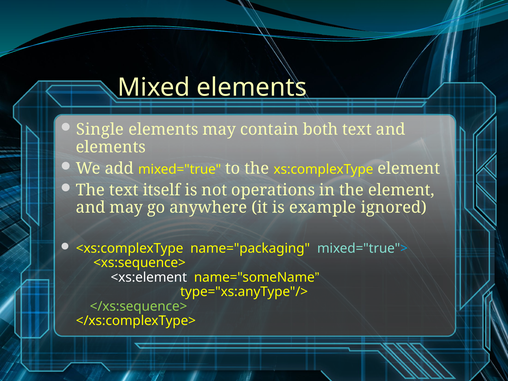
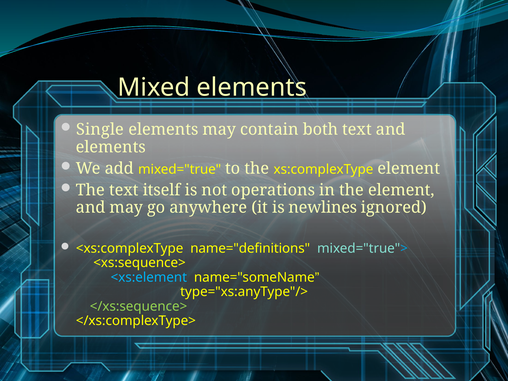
example: example -> newlines
name="packaging: name="packaging -> name="definitions
<xs:element colour: white -> light blue
